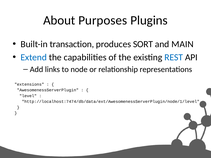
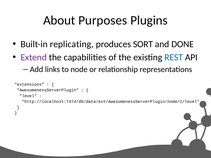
transaction: transaction -> replicating
MAIN: MAIN -> DONE
Extend colour: blue -> purple
